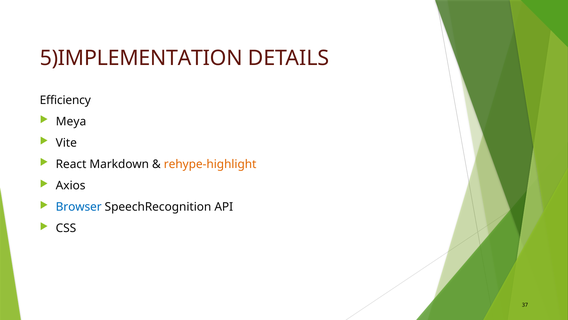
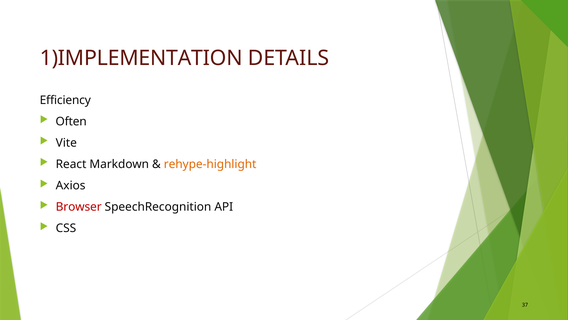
5)IMPLEMENTATION: 5)IMPLEMENTATION -> 1)IMPLEMENTATION
Meya: Meya -> Often
Browser colour: blue -> red
